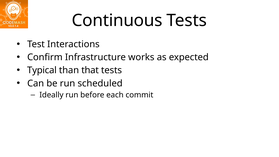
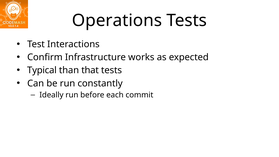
Continuous: Continuous -> Operations
scheduled: scheduled -> constantly
